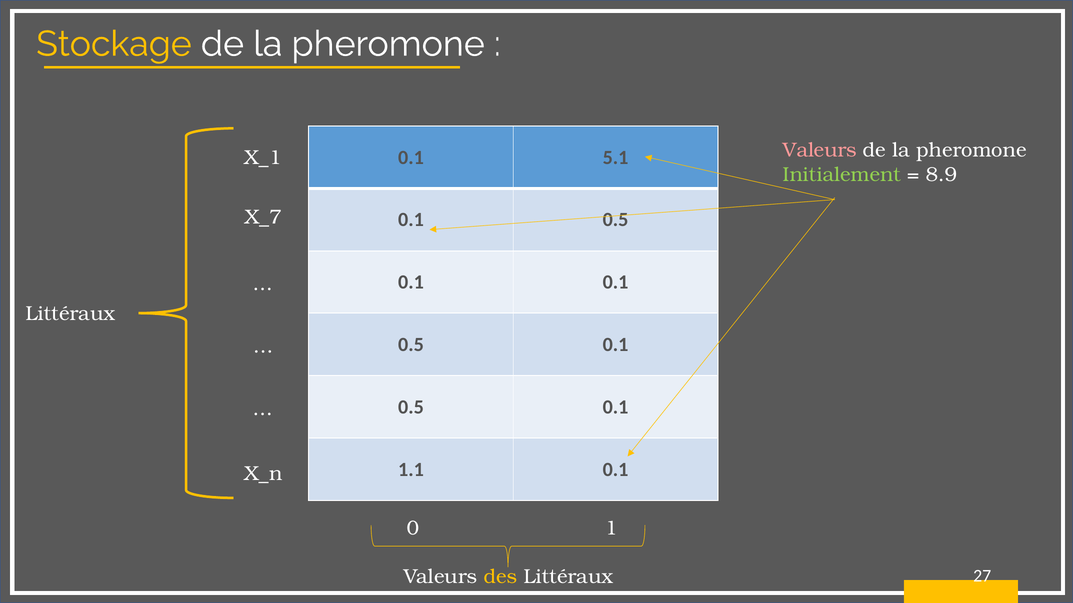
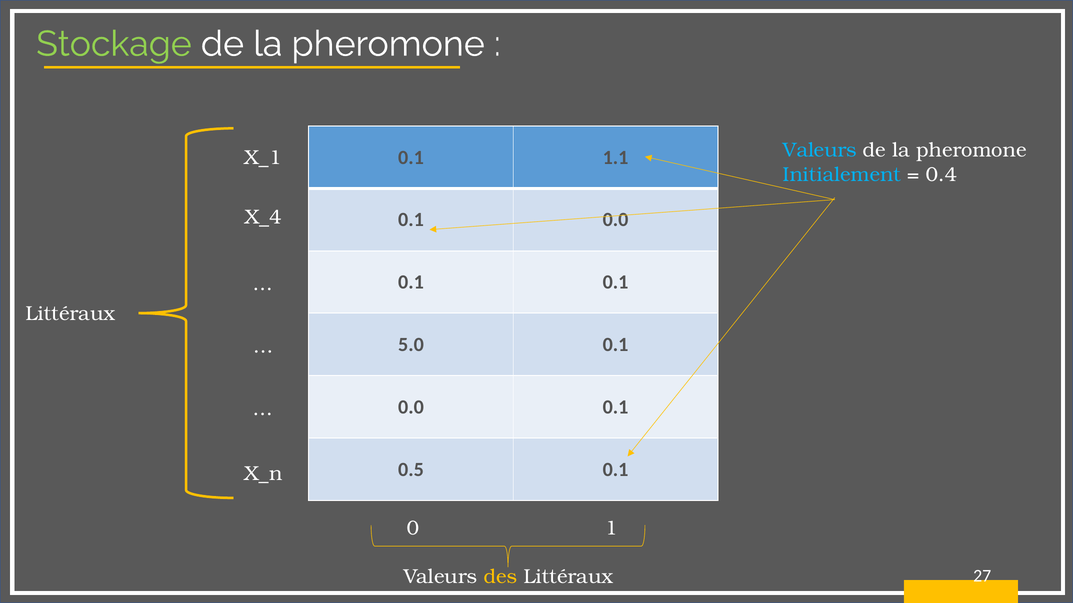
Stockage colour: yellow -> light green
Valeurs at (820, 150) colour: pink -> light blue
5.1: 5.1 -> 1.1
Initialement colour: light green -> light blue
8.9: 8.9 -> 0.4
X_7: X_7 -> X_4
0.5 at (616, 220): 0.5 -> 0.0
0.5 at (411, 345): 0.5 -> 5.0
0.5 at (411, 407): 0.5 -> 0.0
1.1: 1.1 -> 0.5
